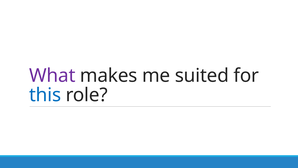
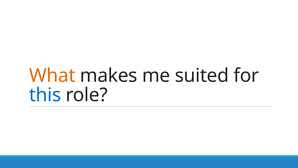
What colour: purple -> orange
